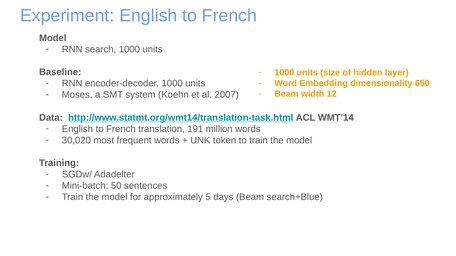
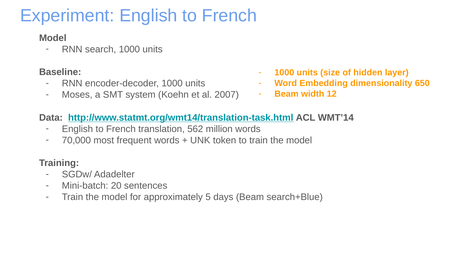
191: 191 -> 562
30,020: 30,020 -> 70,000
50: 50 -> 20
